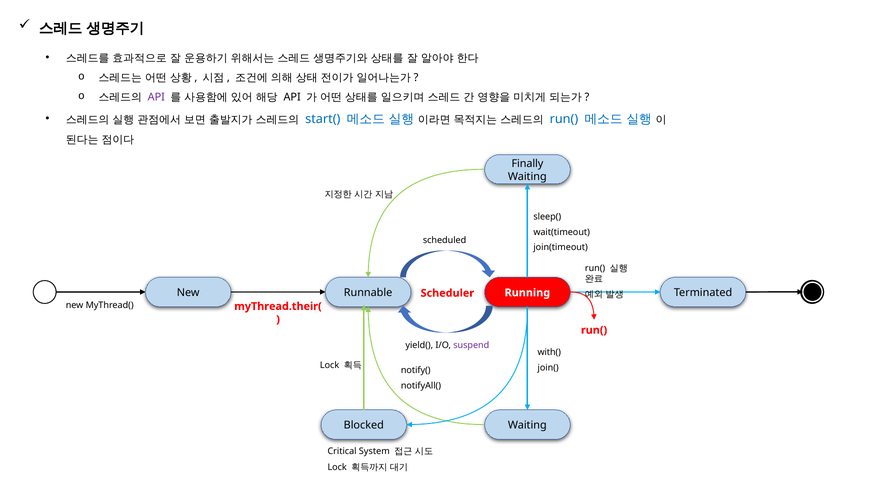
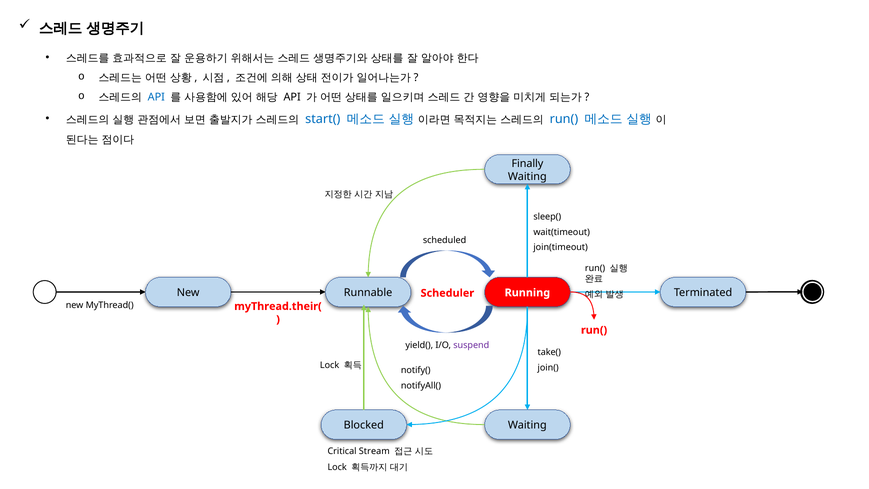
API at (156, 97) colour: purple -> blue
with(: with( -> take(
System: System -> Stream
